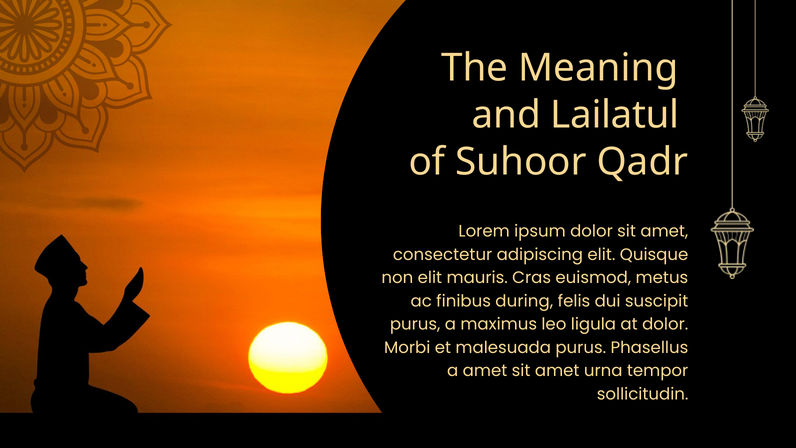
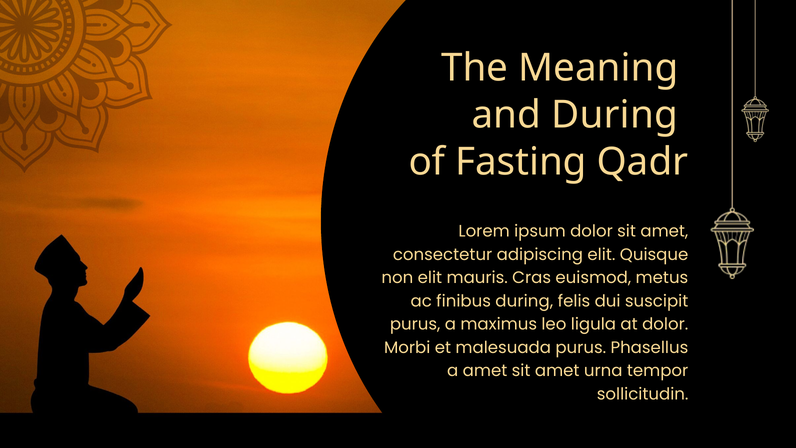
and Lailatul: Lailatul -> During
Suhoor: Suhoor -> Fasting
